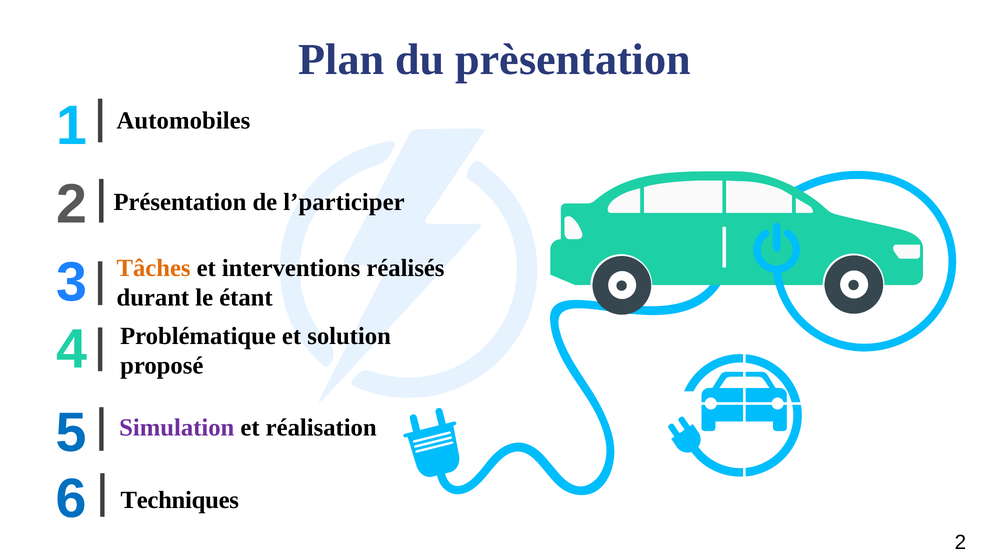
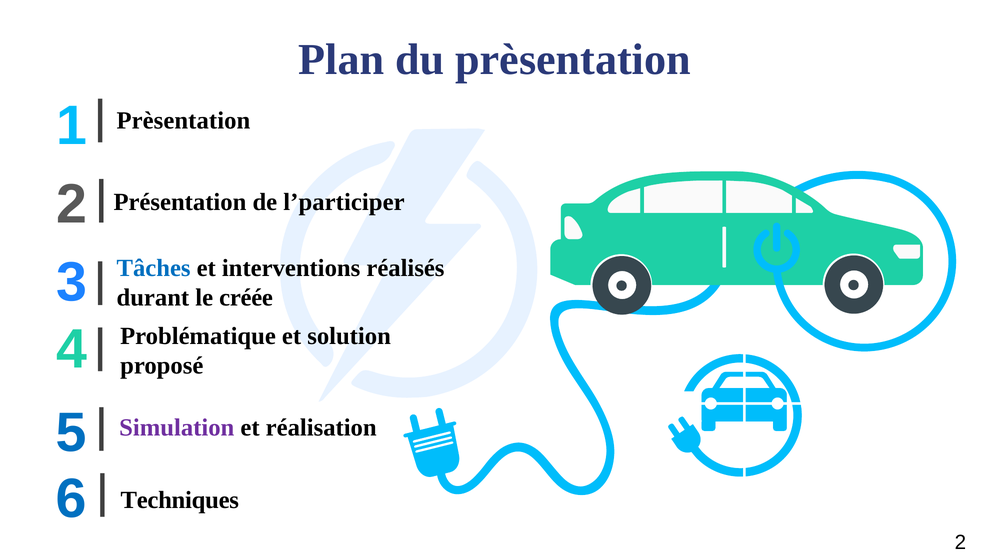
1 Automobiles: Automobiles -> Prèsentation
Tâches colour: orange -> blue
étant: étant -> créée
